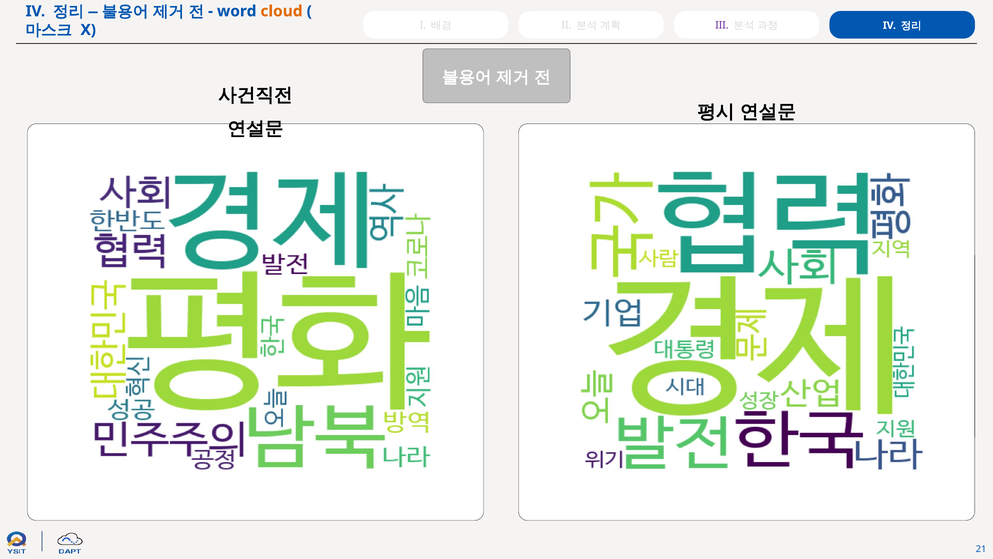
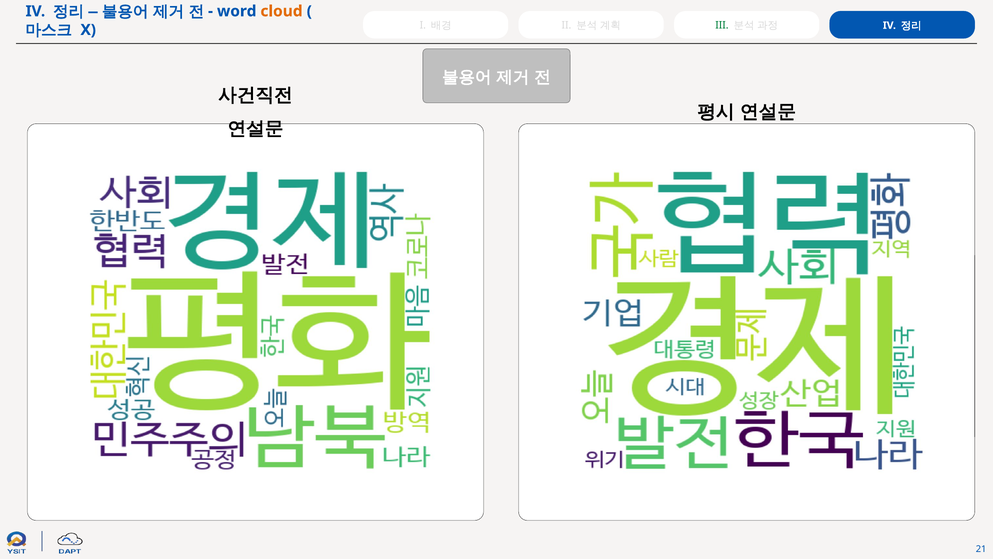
III colour: purple -> green
